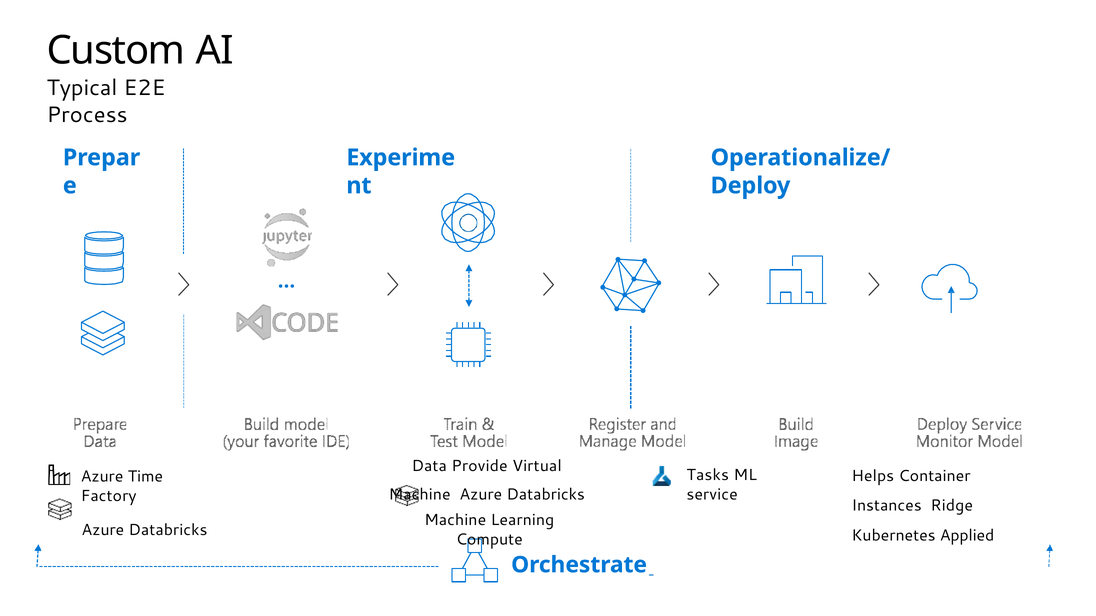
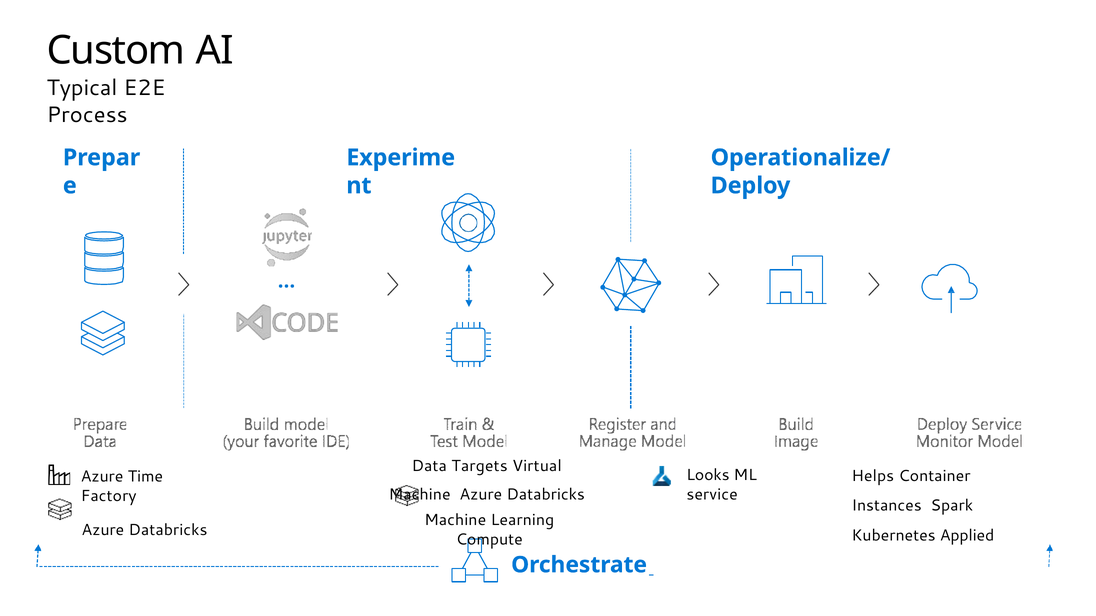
Provide: Provide -> Targets
Tasks: Tasks -> Looks
Ridge: Ridge -> Spark
